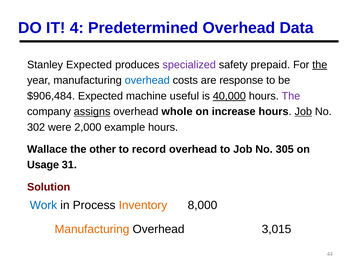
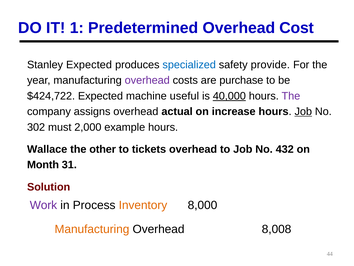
4: 4 -> 1
Data: Data -> Cost
specialized colour: purple -> blue
prepaid: prepaid -> provide
the at (320, 65) underline: present -> none
overhead at (147, 80) colour: blue -> purple
response: response -> purchase
$906,484: $906,484 -> $424,722
assigns underline: present -> none
whole: whole -> actual
were: were -> must
record: record -> tickets
305: 305 -> 432
Usage: Usage -> Month
Work colour: blue -> purple
3,015: 3,015 -> 8,008
